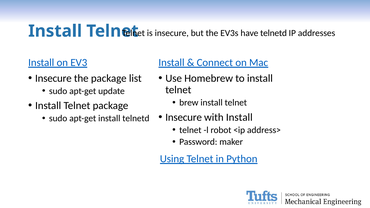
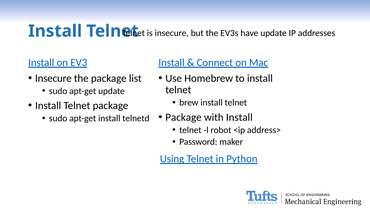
have telnetd: telnetd -> update
Insecure at (184, 117): Insecure -> Package
